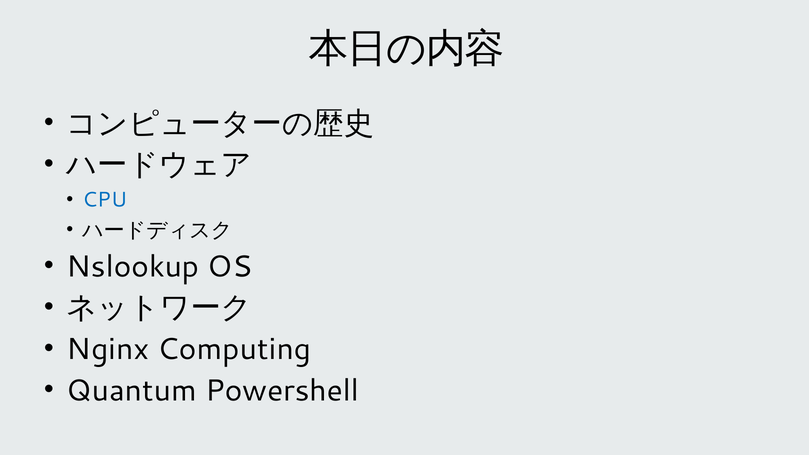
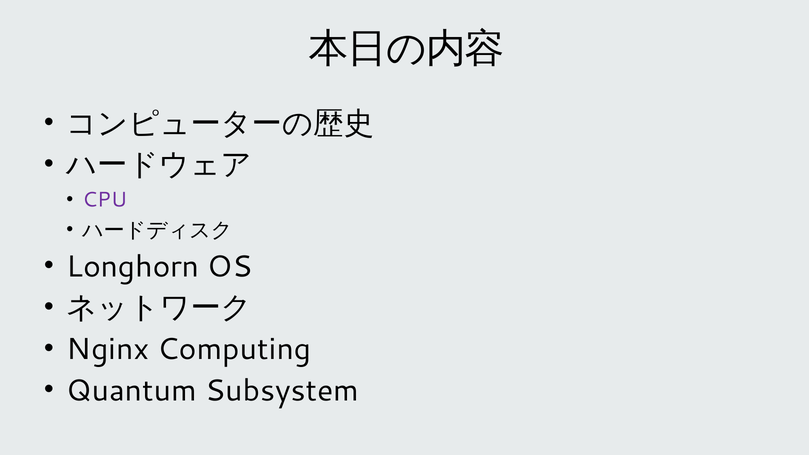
CPU colour: blue -> purple
Nslookup: Nslookup -> Longhorn
Powershell: Powershell -> Subsystem
